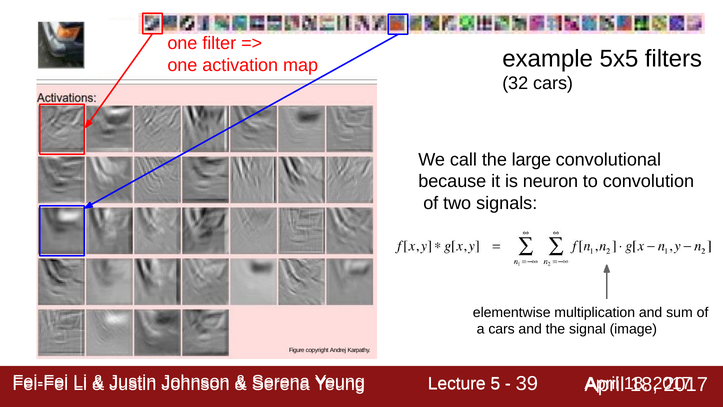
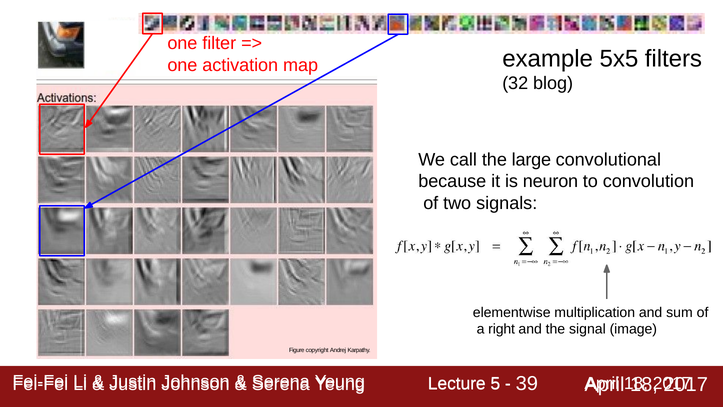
32 cars: cars -> blog
a cars: cars -> right
